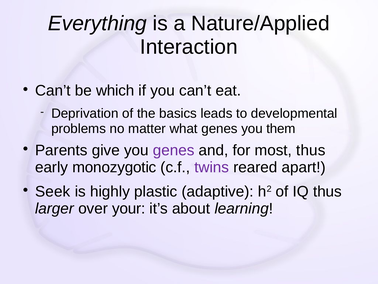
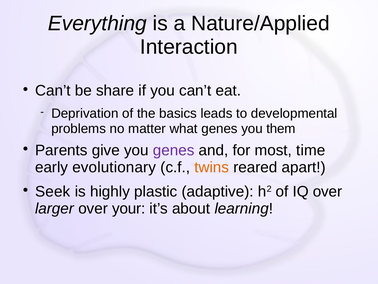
which: which -> share
most thus: thus -> time
monozygotic: monozygotic -> evolutionary
twins colour: purple -> orange
IQ thus: thus -> over
